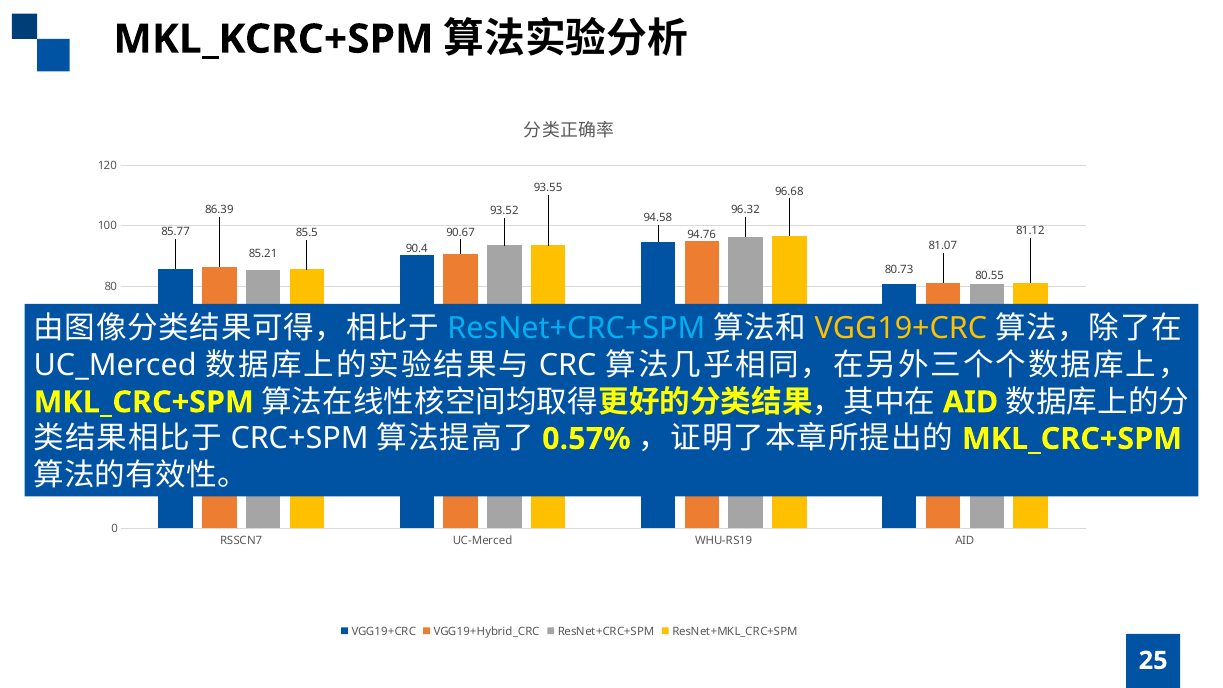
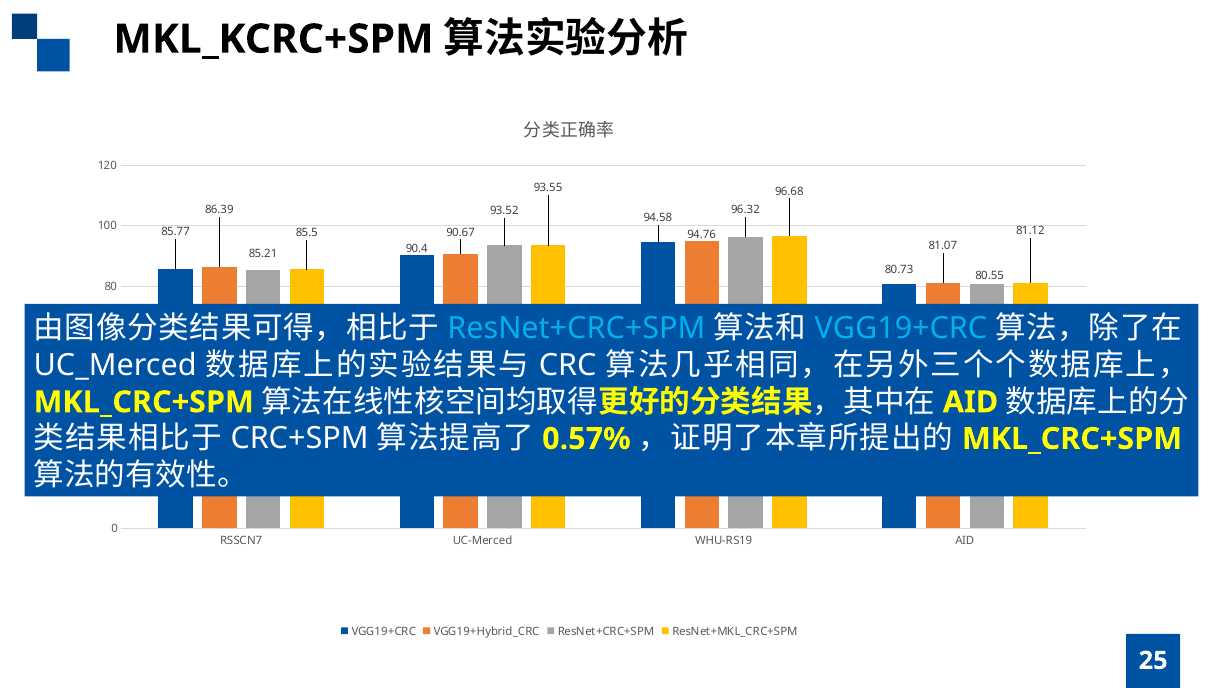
VGG19+CRC at (901, 329) colour: yellow -> light blue
